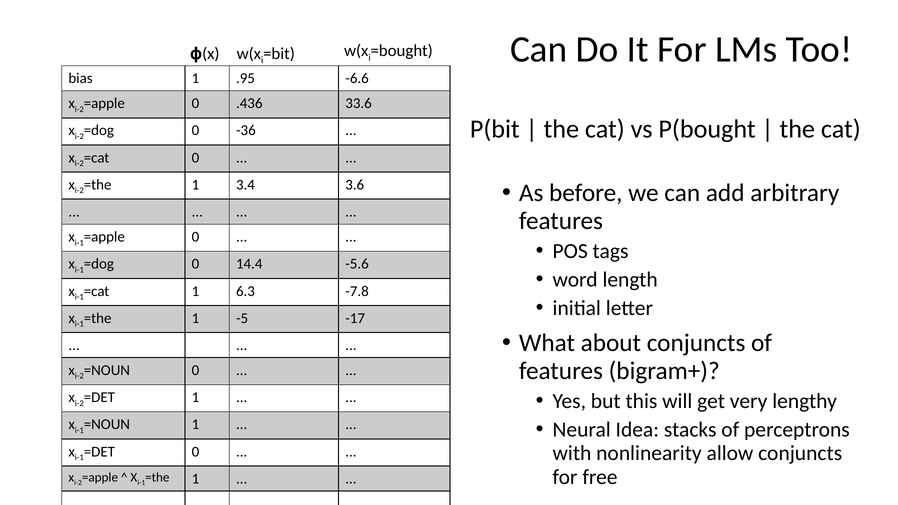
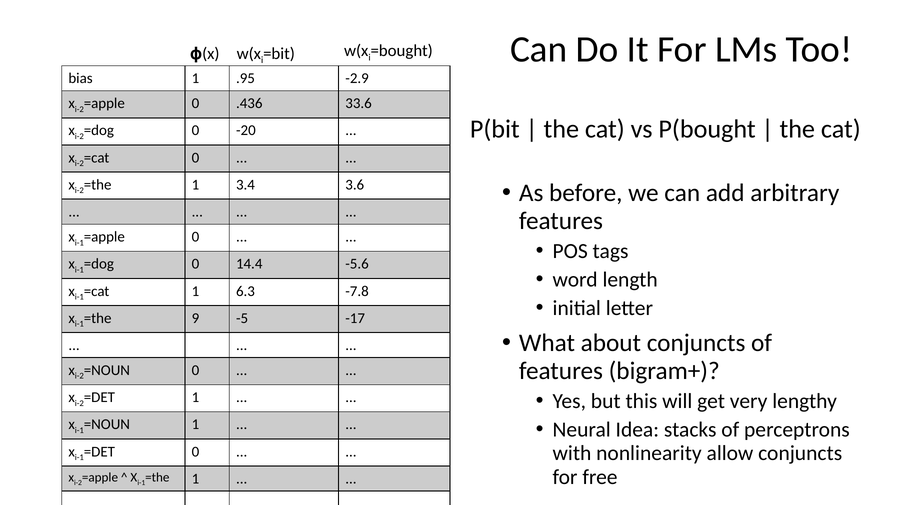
-6.6: -6.6 -> -2.9
-36: -36 -> -20
1 at (195, 318): 1 -> 9
